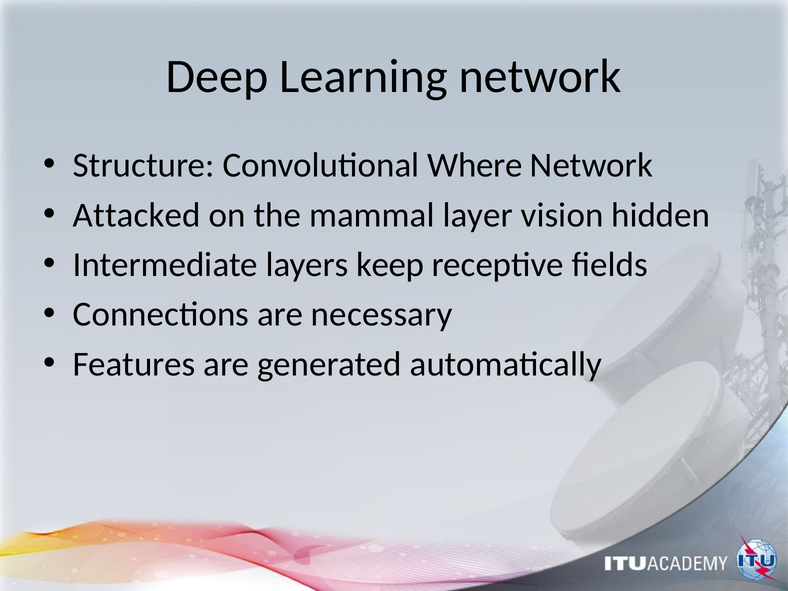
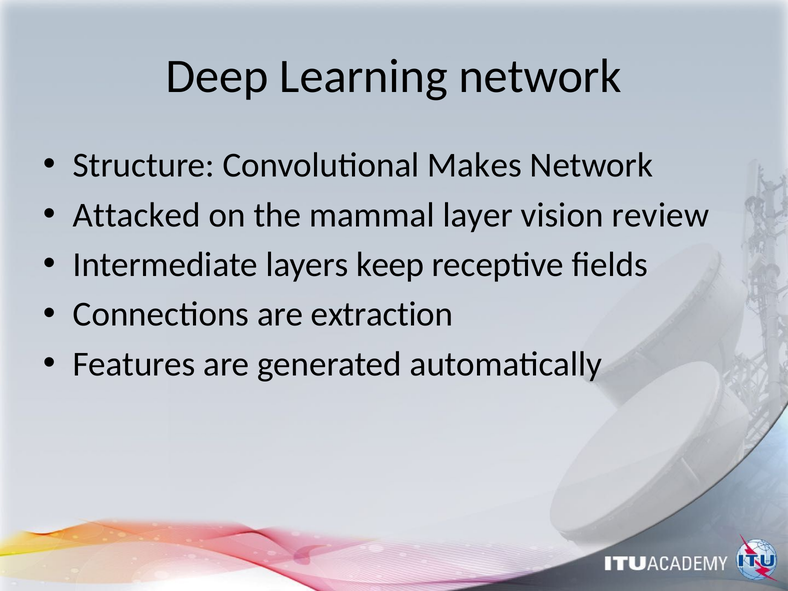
Where: Where -> Makes
hidden: hidden -> review
necessary: necessary -> extraction
